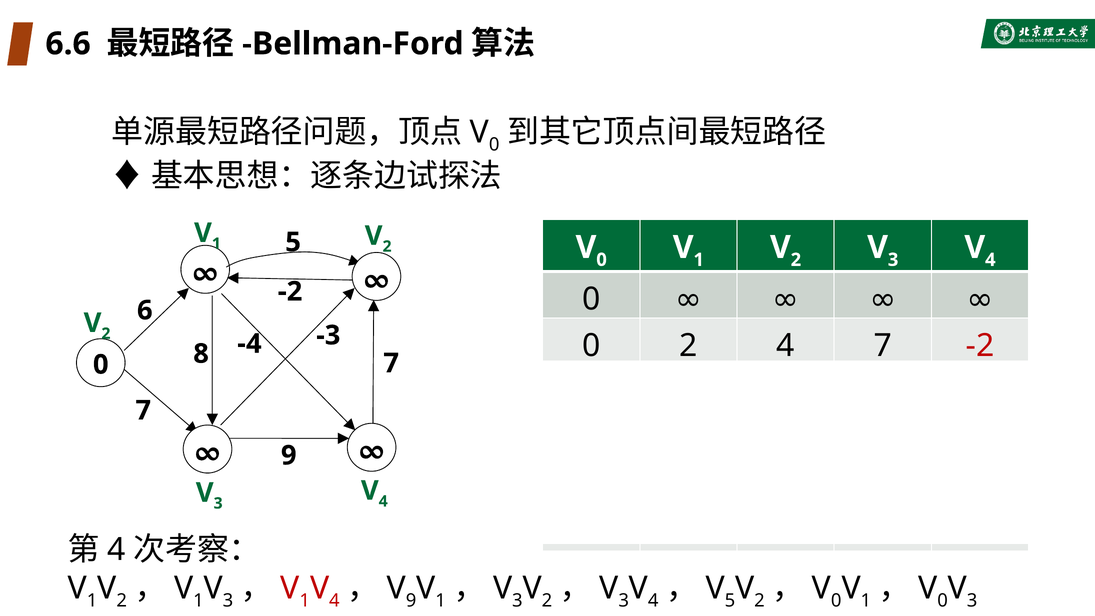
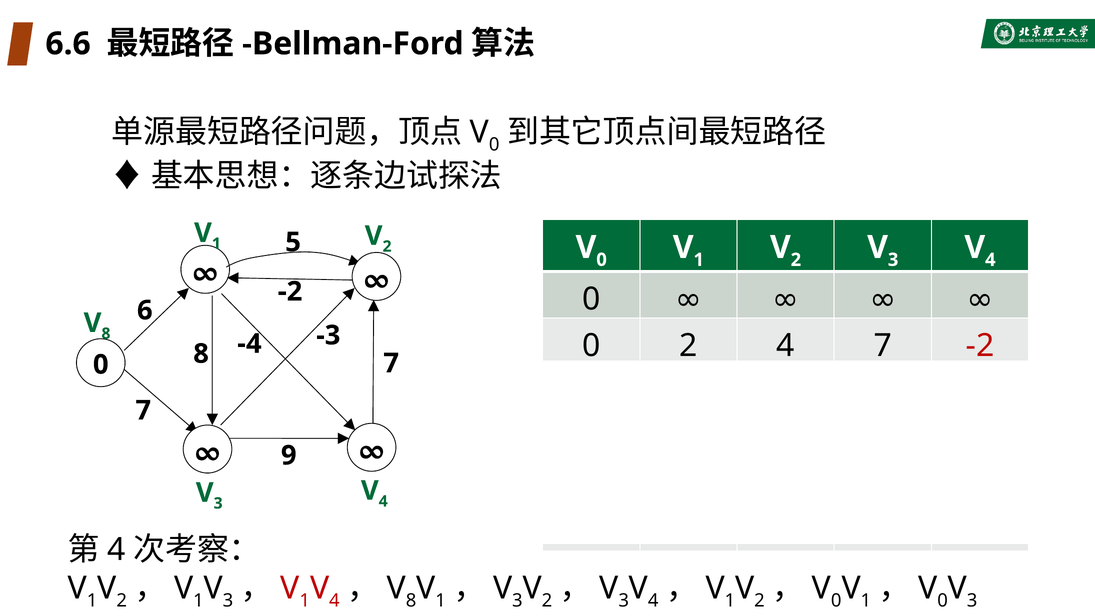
2 at (106, 334): 2 -> 8
9 at (411, 600): 9 -> 8
5 at (730, 600): 5 -> 1
